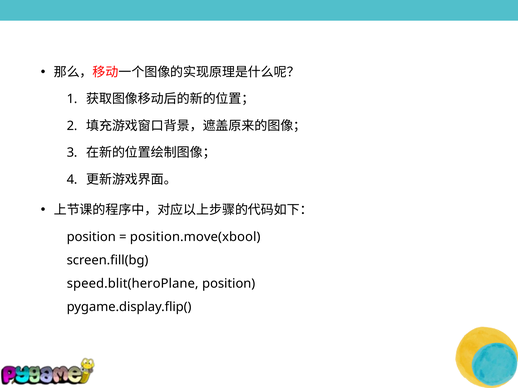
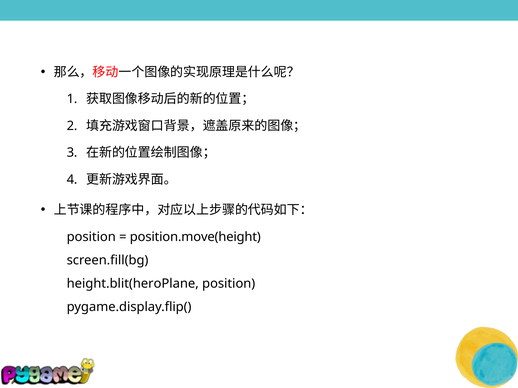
position.move(xbool: position.move(xbool -> position.move(height
speed.blit(heroPlane: speed.blit(heroPlane -> height.blit(heroPlane
